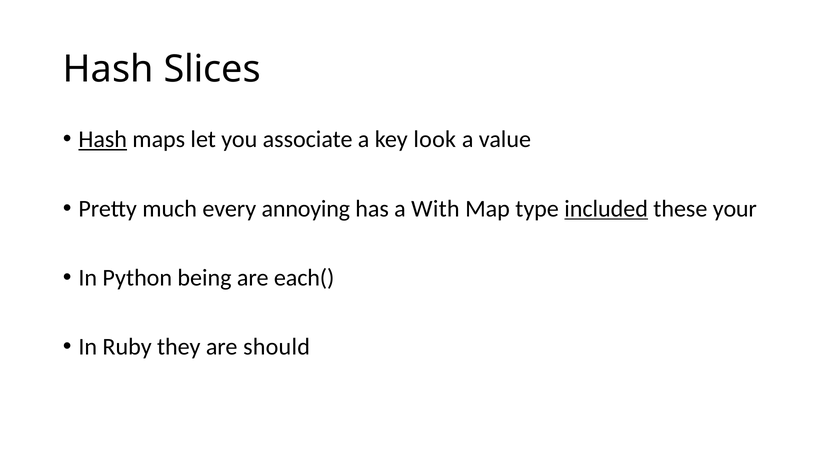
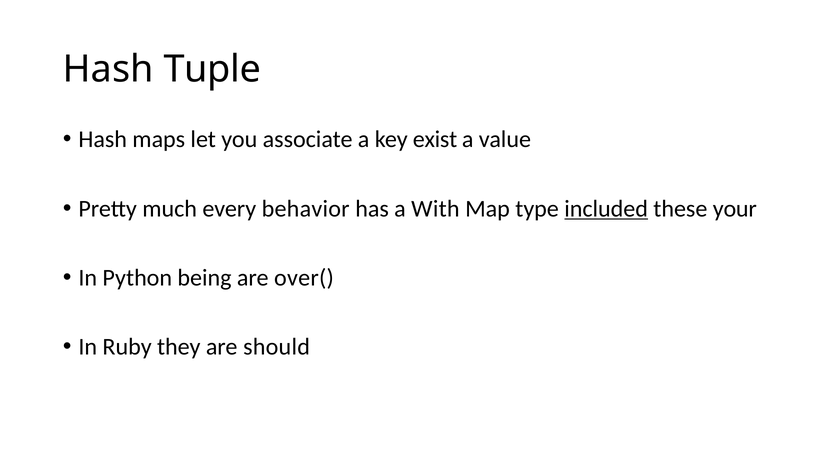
Slices: Slices -> Tuple
Hash at (103, 140) underline: present -> none
look: look -> exist
annoying: annoying -> behavior
each(: each( -> over(
